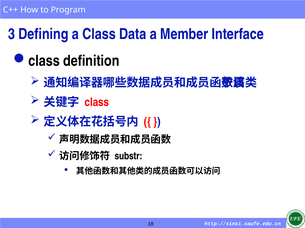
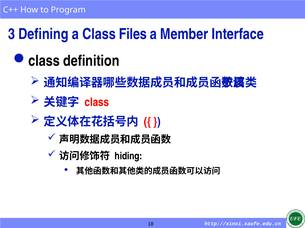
Data: Data -> Files
substr: substr -> hiding
